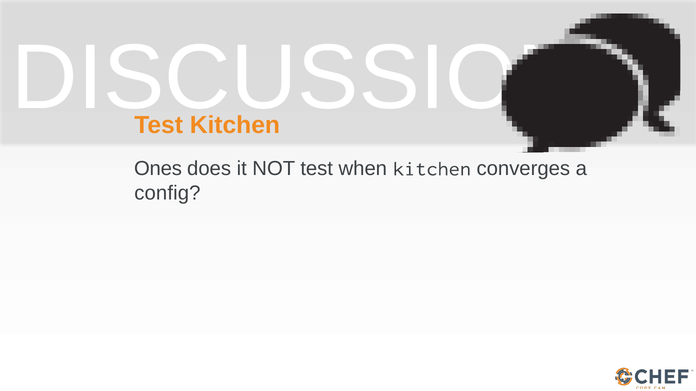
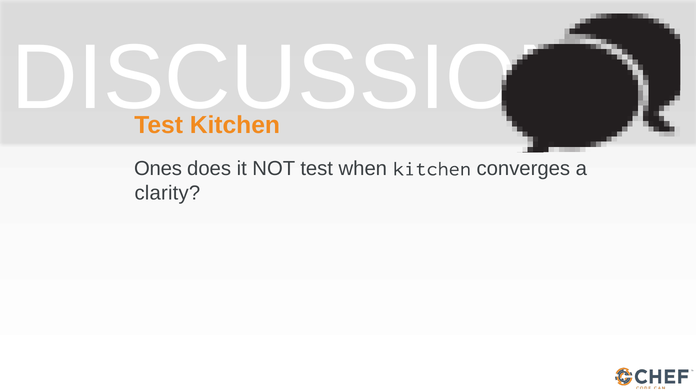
config: config -> clarity
